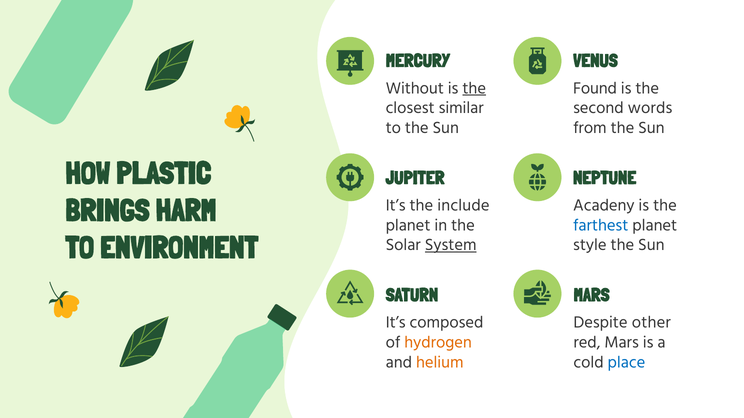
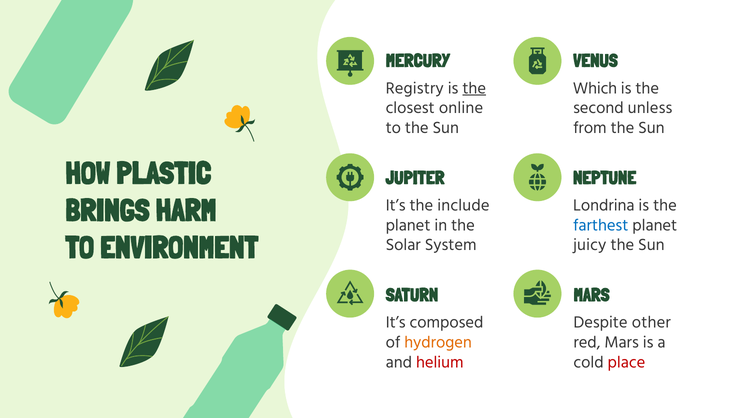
Without: Without -> Registry
Found: Found -> Which
similar: similar -> online
words: words -> unless
Acadeny: Acadeny -> Londrina
System underline: present -> none
style: style -> juicy
helium colour: orange -> red
place colour: blue -> red
